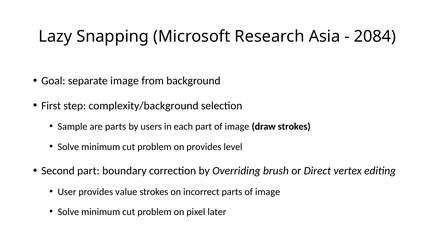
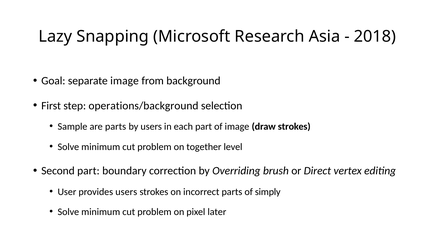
2084: 2084 -> 2018
complexity/background: complexity/background -> operations/background
on provides: provides -> together
provides value: value -> users
parts of image: image -> simply
